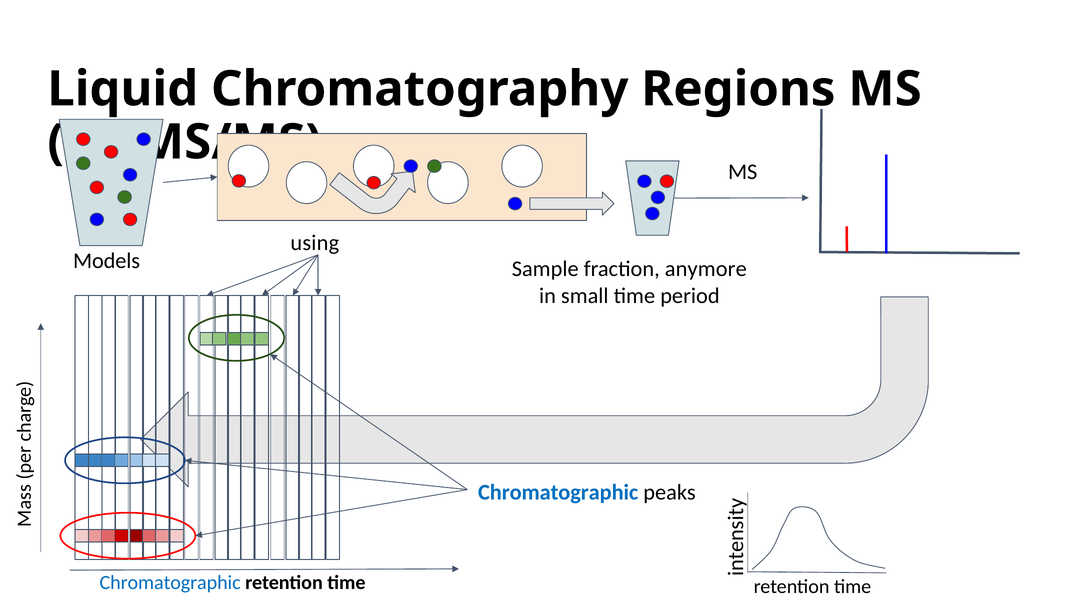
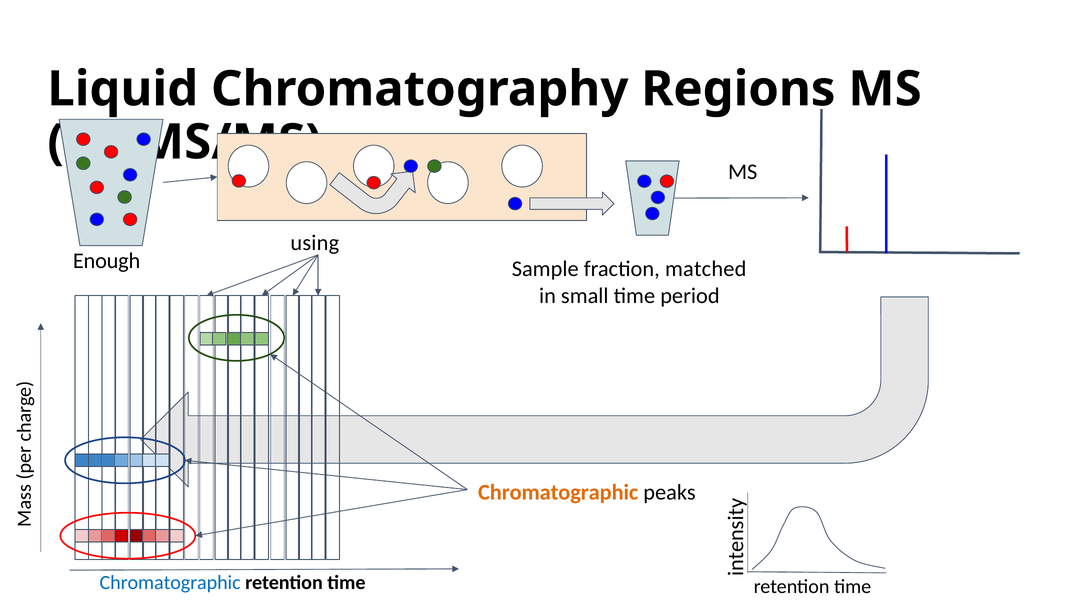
Models: Models -> Enough
anymore: anymore -> matched
Chromatographic at (558, 493) colour: blue -> orange
